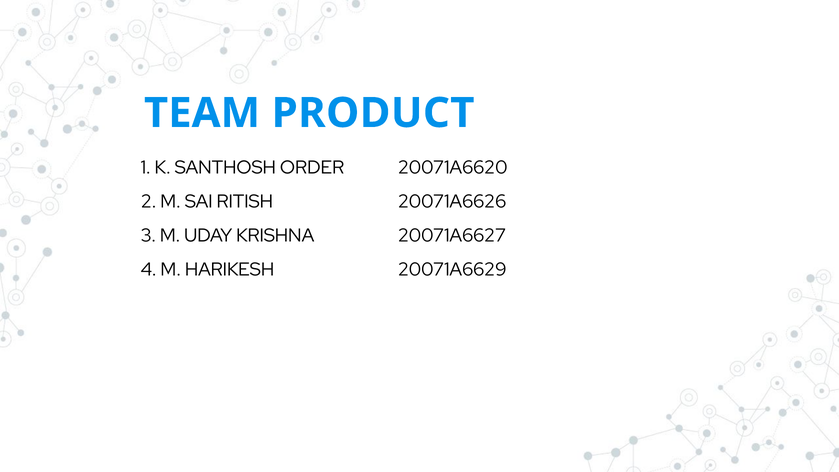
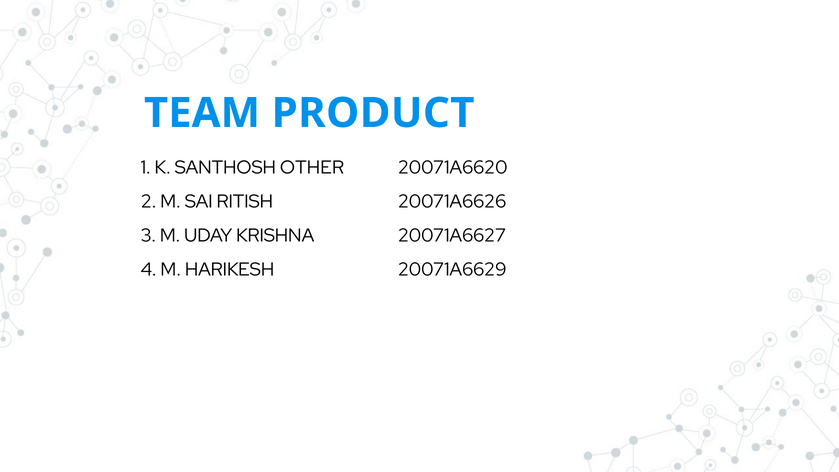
ORDER: ORDER -> OTHER
